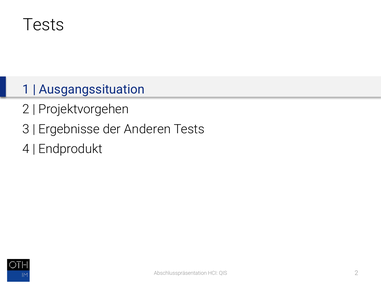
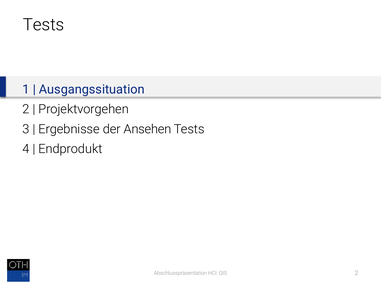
Anderen: Anderen -> Ansehen
